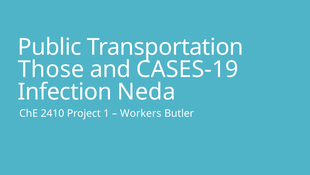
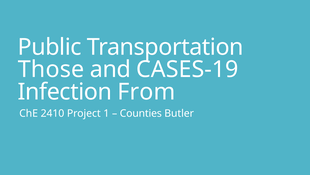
Neda: Neda -> From
Workers: Workers -> Counties
